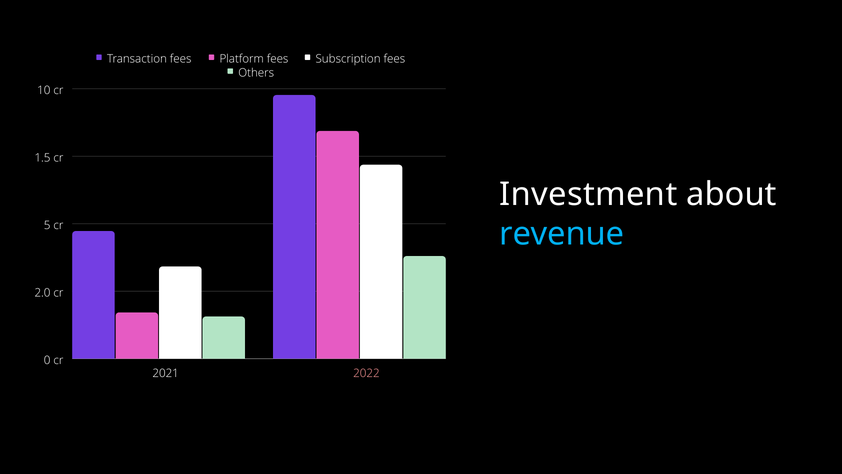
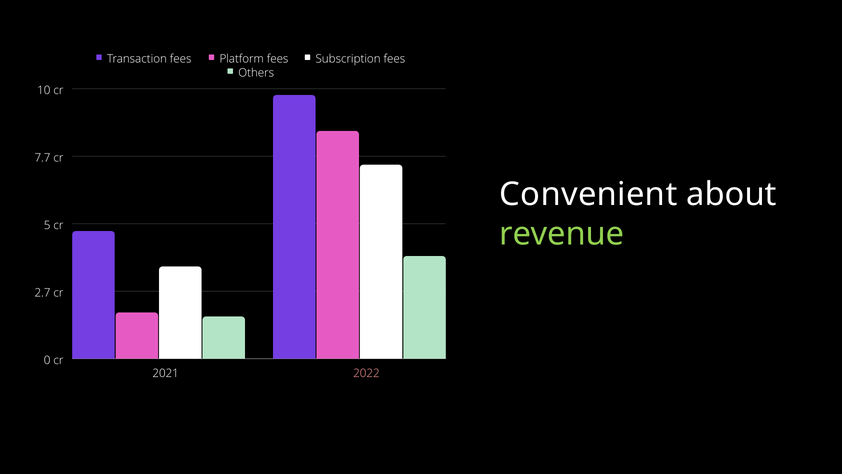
1.5: 1.5 -> 7.7
Investment: Investment -> Convenient
revenue colour: light blue -> light green
2.0: 2.0 -> 2.7
